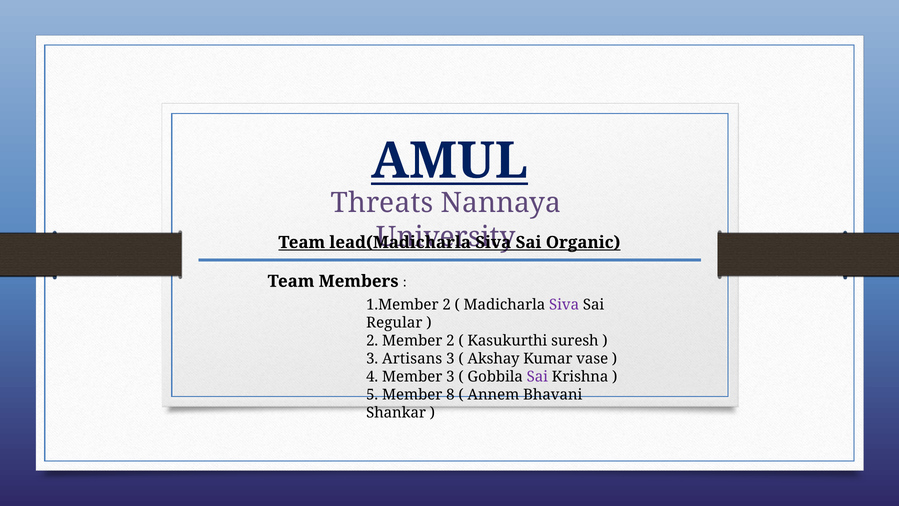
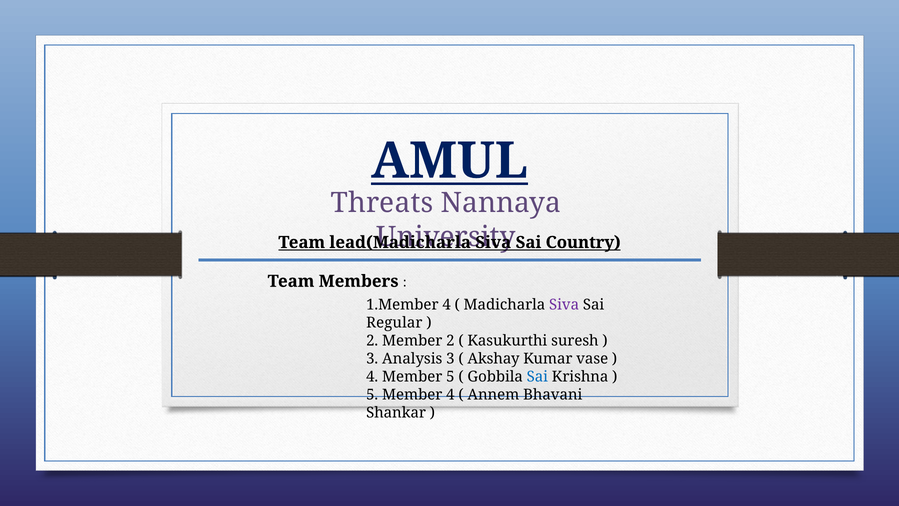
Organic: Organic -> Country
1.Member 2: 2 -> 4
Artisans: Artisans -> Analysis
Member 3: 3 -> 5
Sai at (537, 376) colour: purple -> blue
Member 8: 8 -> 4
